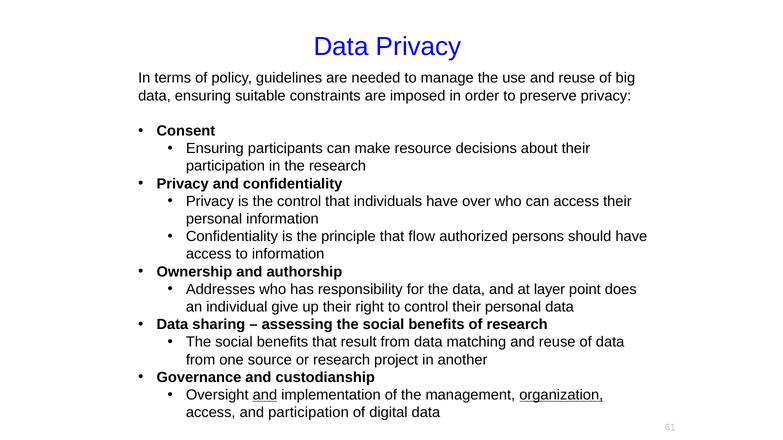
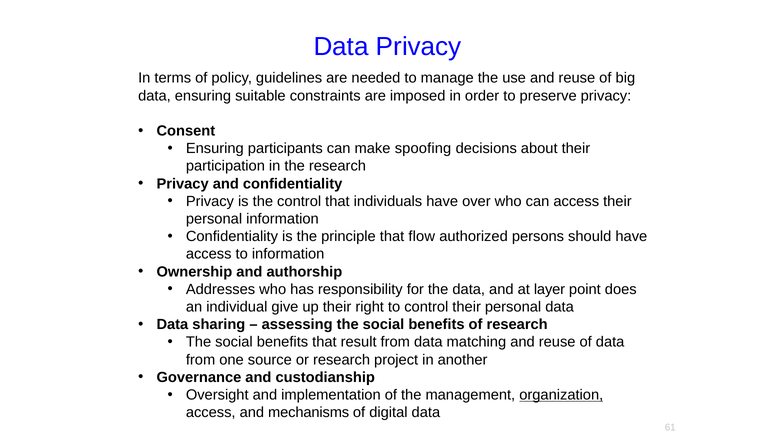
resource: resource -> spoofing
and at (265, 395) underline: present -> none
and participation: participation -> mechanisms
